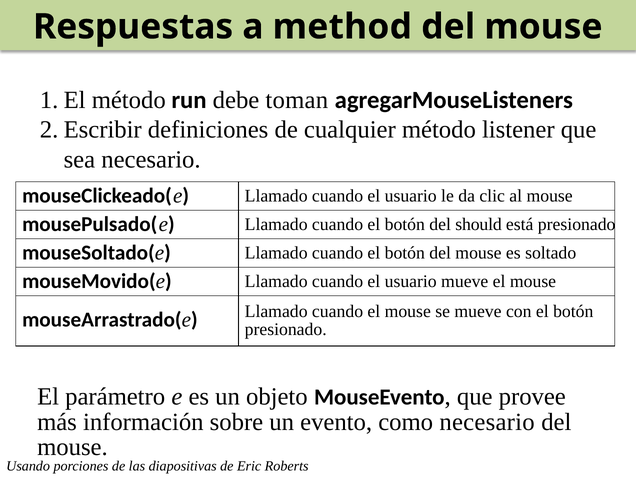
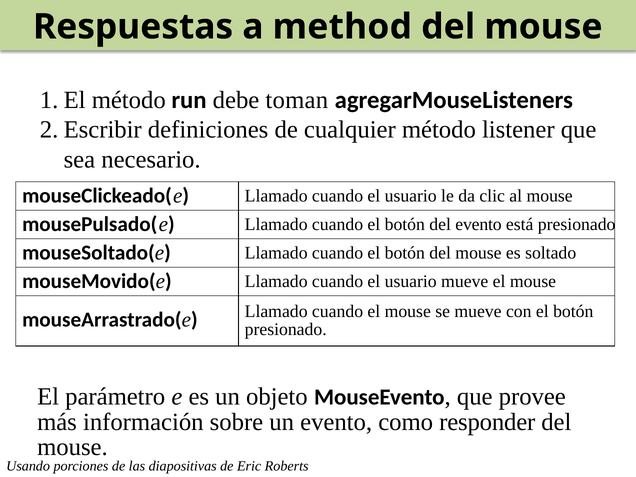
del should: should -> evento
como necesario: necesario -> responder
